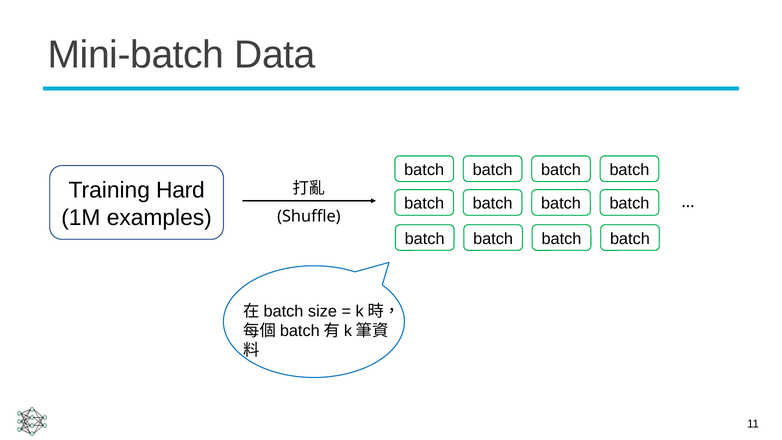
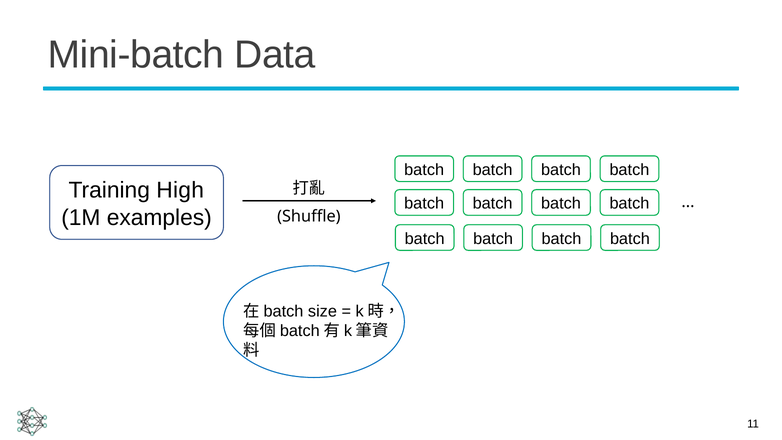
Hard: Hard -> High
